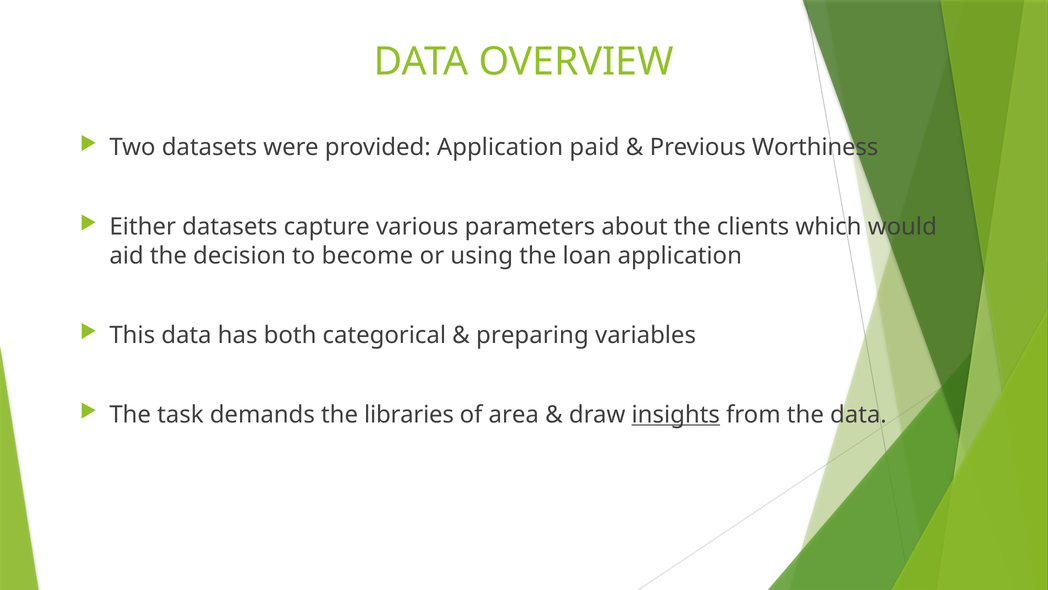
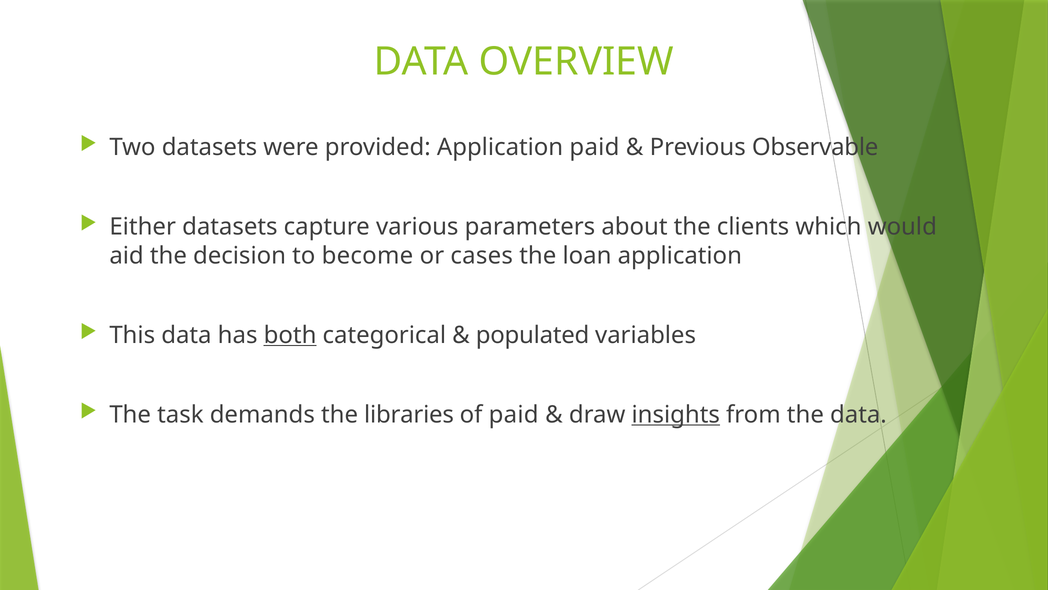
Worthiness: Worthiness -> Observable
using: using -> cases
both underline: none -> present
preparing: preparing -> populated
of area: area -> paid
